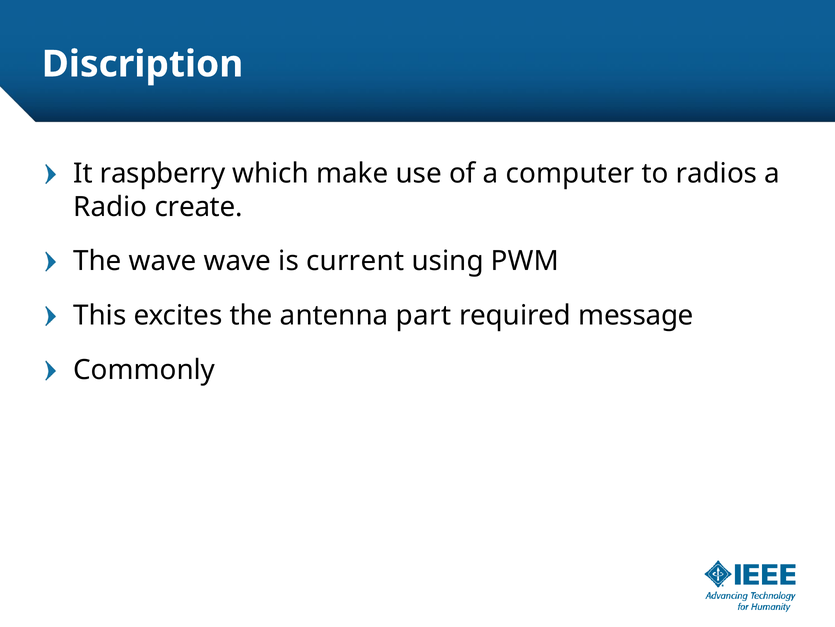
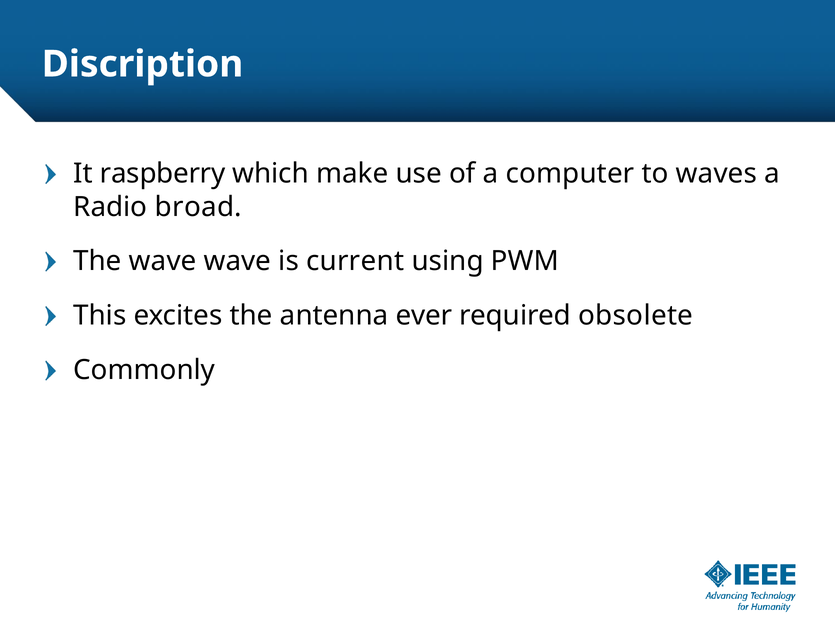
radios: radios -> waves
create: create -> broad
part: part -> ever
message: message -> obsolete
